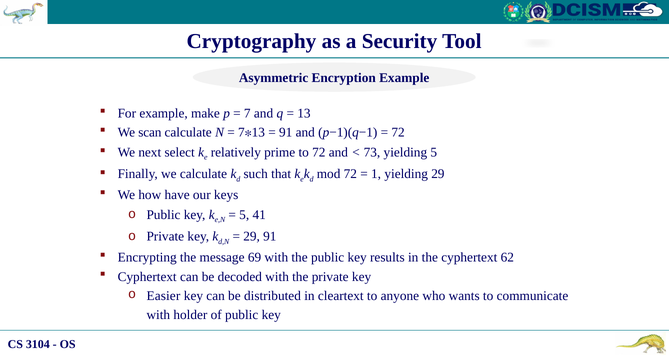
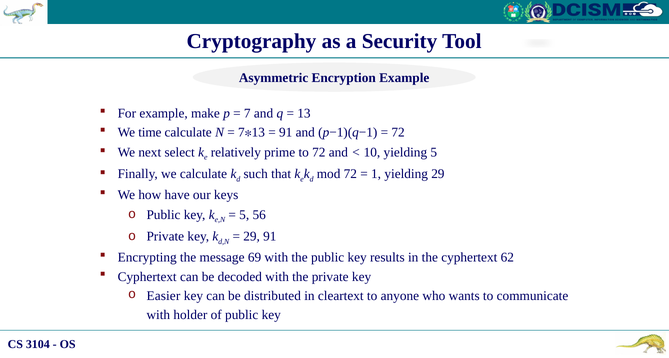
scan: scan -> time
73: 73 -> 10
41: 41 -> 56
